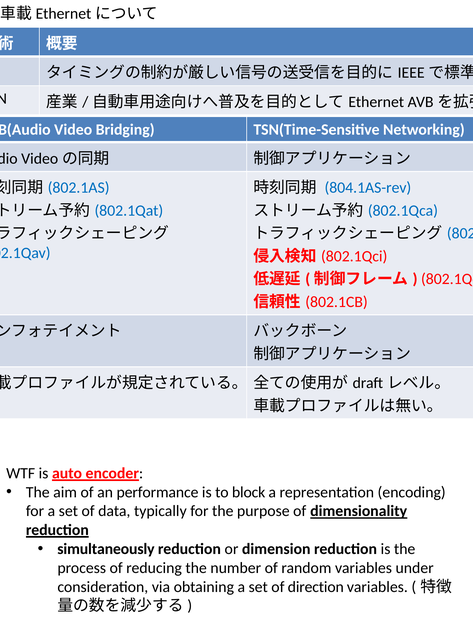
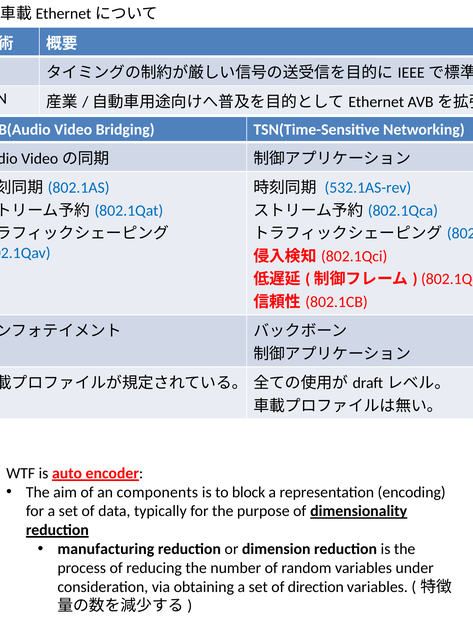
804.1AS-rev: 804.1AS-rev -> 532.1AS-rev
performance: performance -> components
simultaneously: simultaneously -> manufacturing
